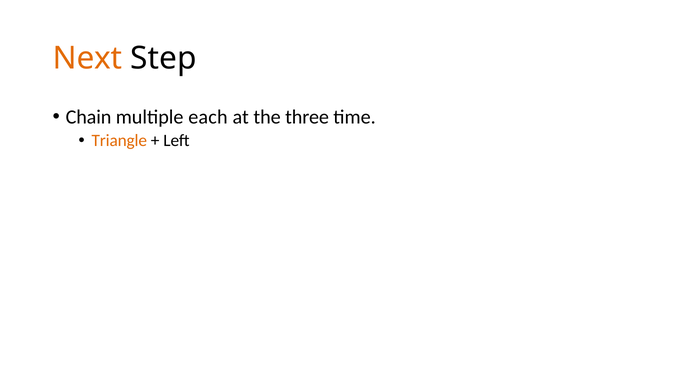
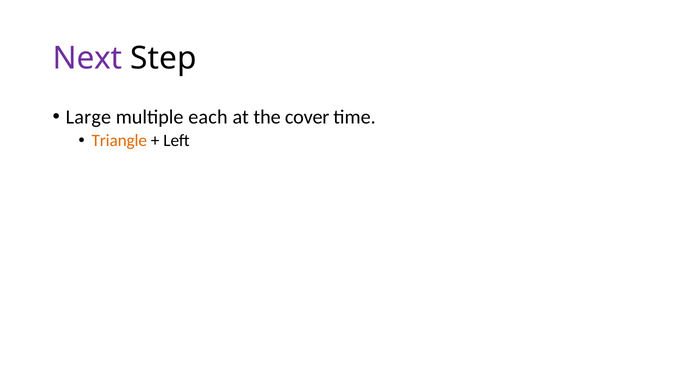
Next colour: orange -> purple
Chain: Chain -> Large
three: three -> cover
